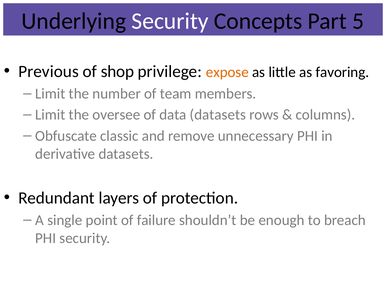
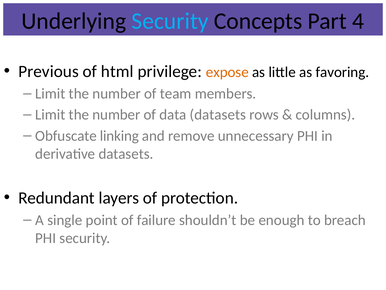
Security at (170, 21) colour: white -> light blue
5: 5 -> 4
shop: shop -> html
oversee at (116, 115): oversee -> number
classic: classic -> linking
